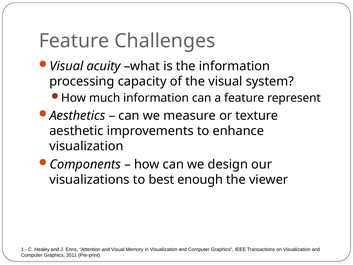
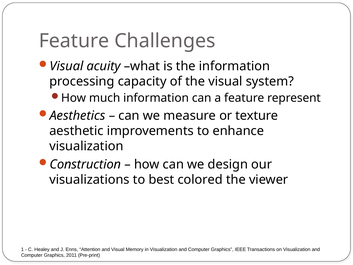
Components: Components -> Construction
enough: enough -> colored
